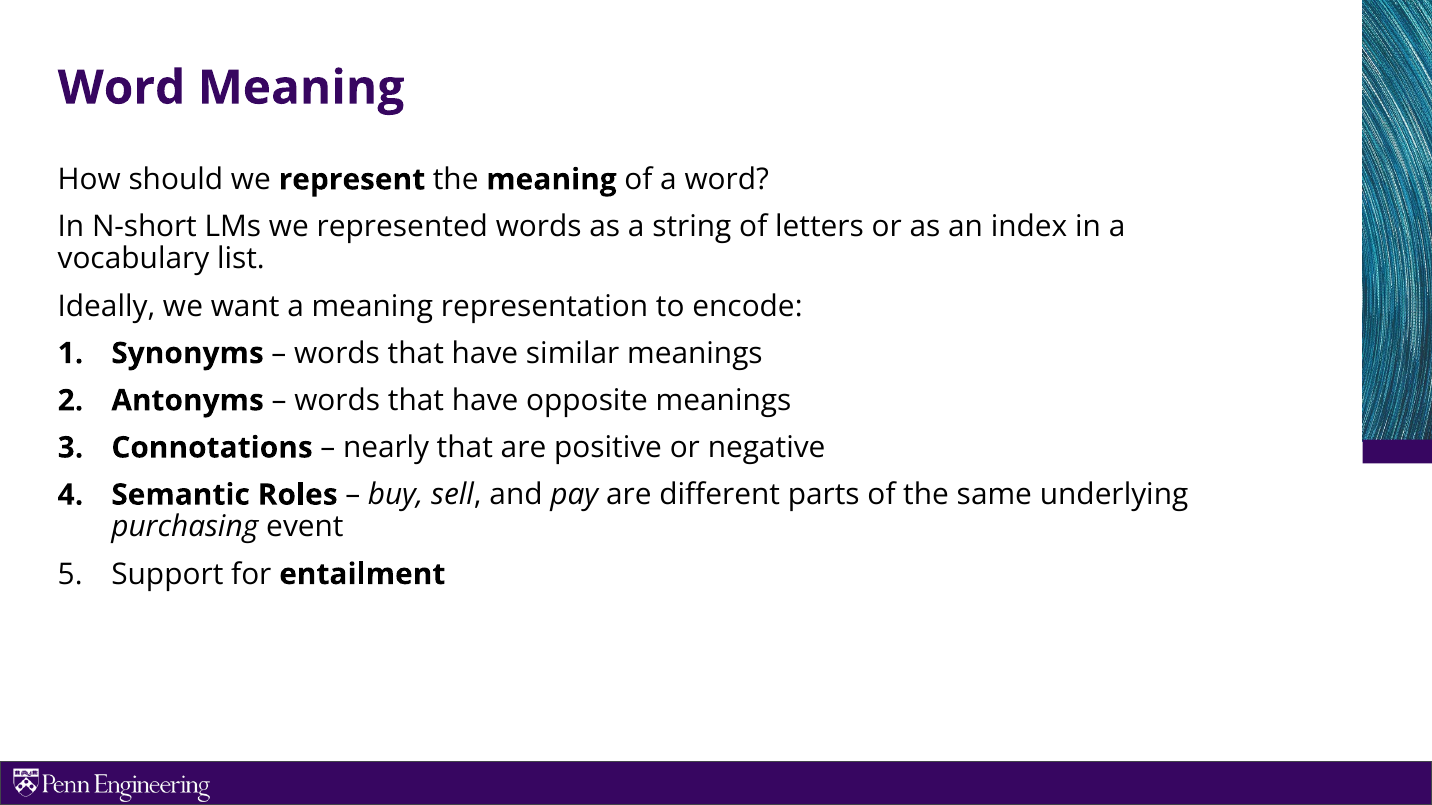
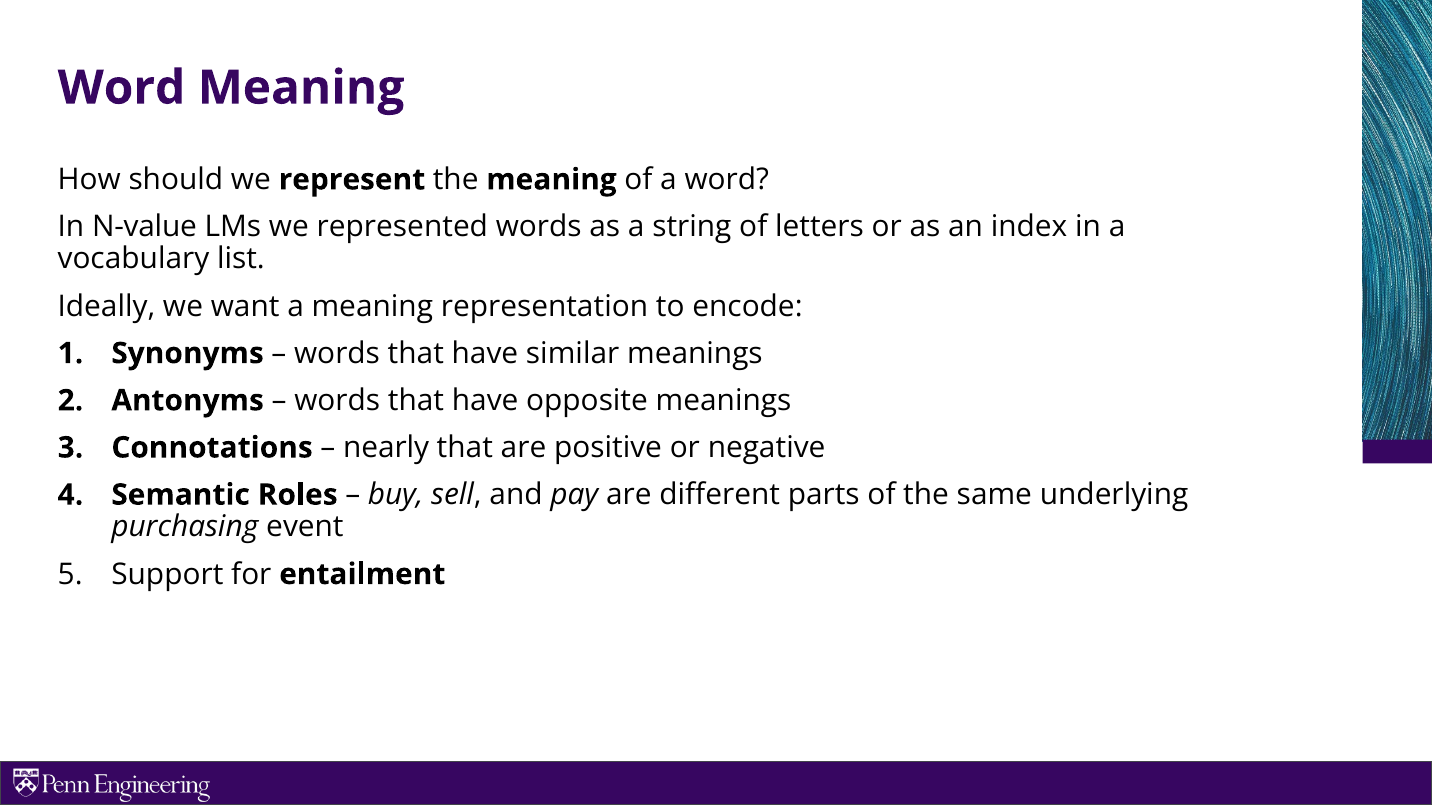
N-short: N-short -> N-value
